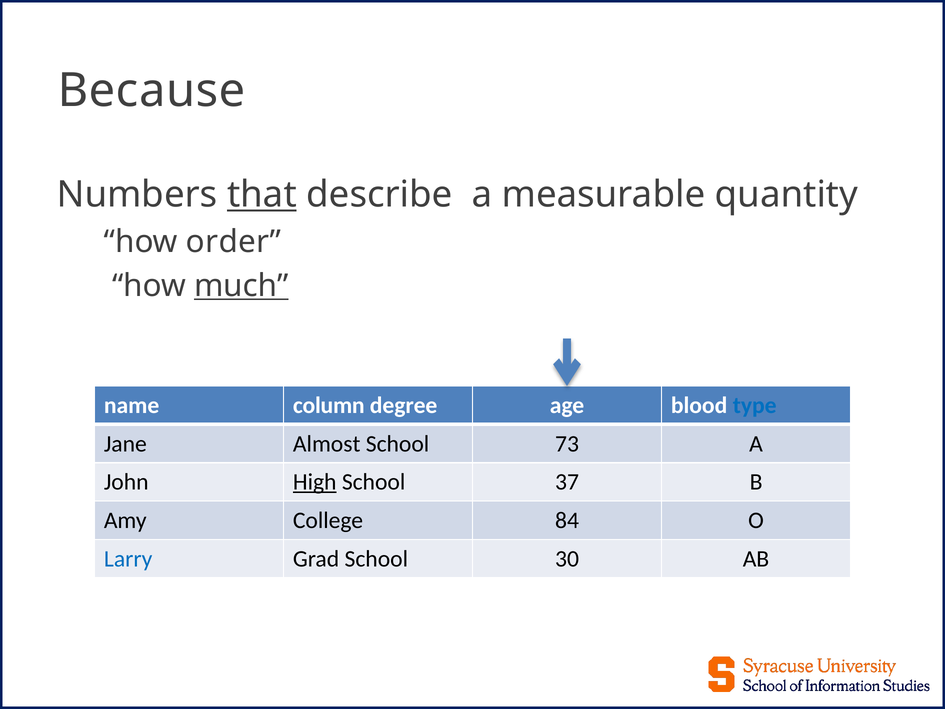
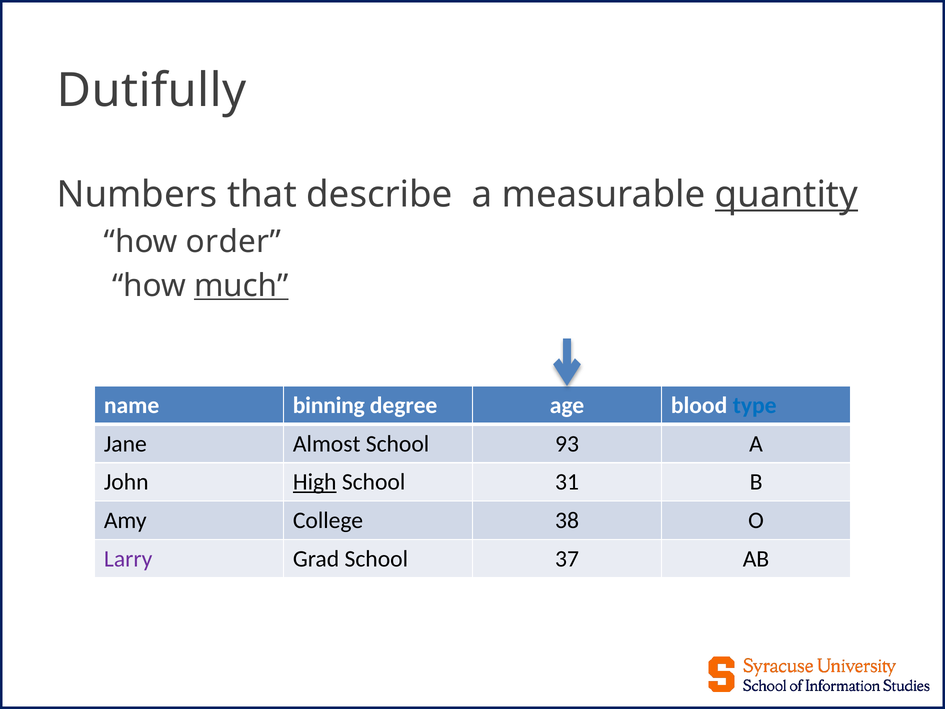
Because: Because -> Dutifully
that underline: present -> none
quantity underline: none -> present
column: column -> binning
73: 73 -> 93
37: 37 -> 31
84: 84 -> 38
Larry colour: blue -> purple
30: 30 -> 37
